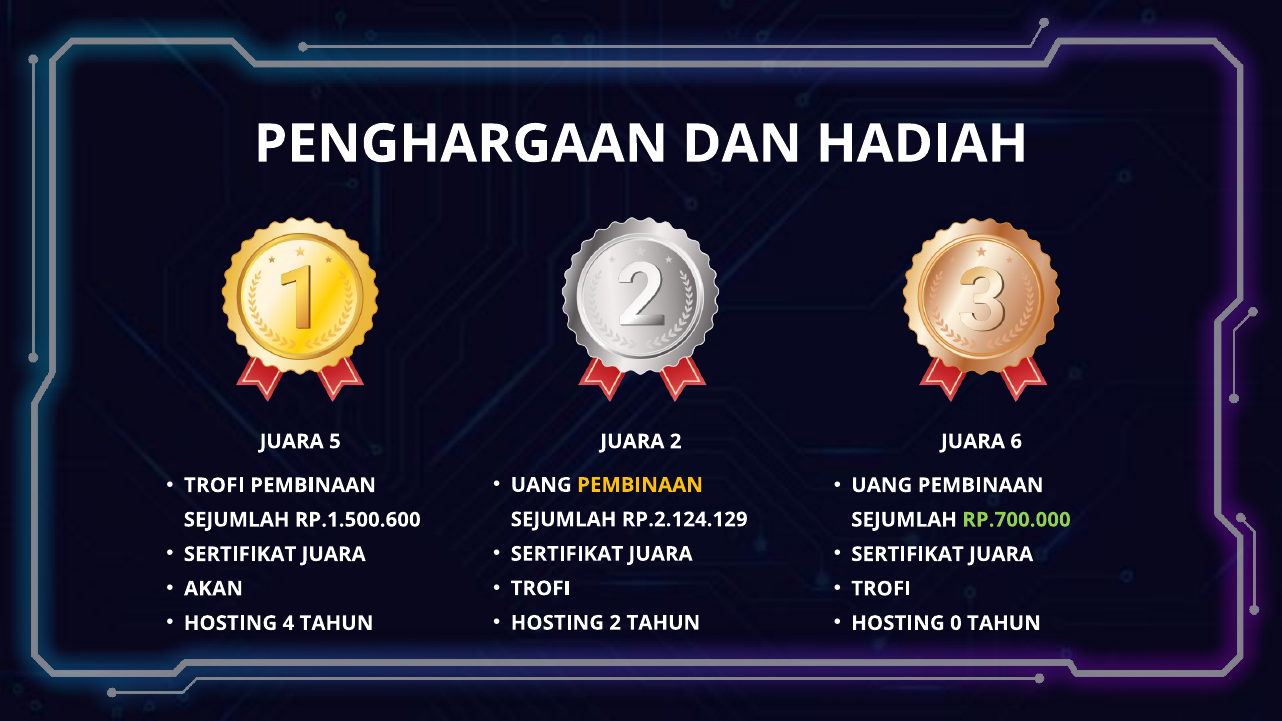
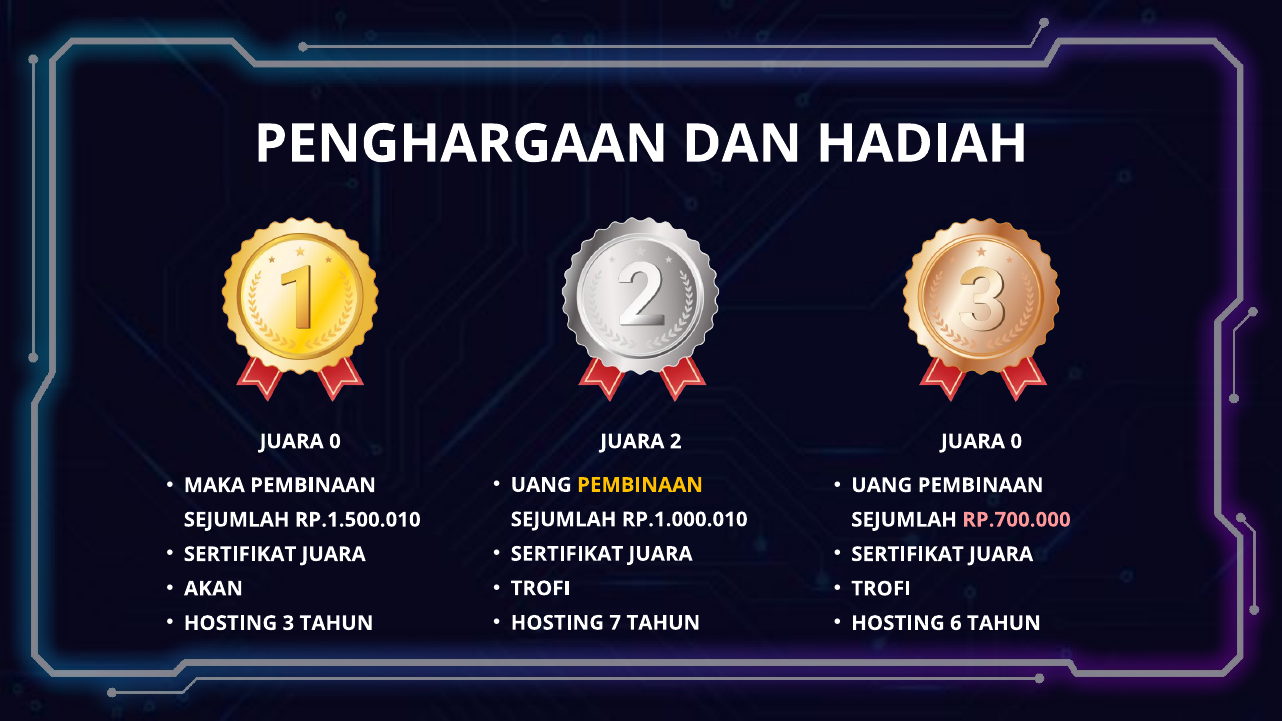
5 at (335, 442): 5 -> 0
2 JUARA 6: 6 -> 0
TROFI at (214, 485): TROFI -> MAKA
RP.2.124.129: RP.2.124.129 -> RP.1.000.010
RP.1.500.600: RP.1.500.600 -> RP.1.500.010
RP.700.000 colour: light green -> pink
HOSTING 2: 2 -> 7
4: 4 -> 3
0: 0 -> 6
